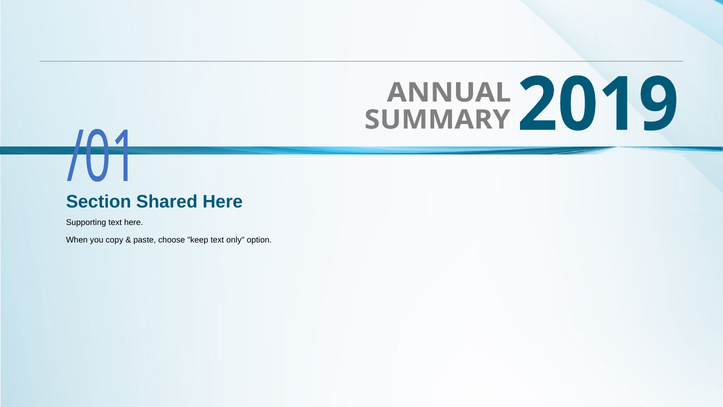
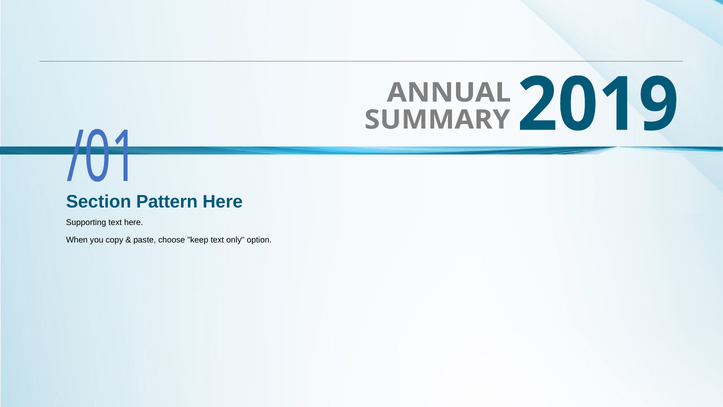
Shared: Shared -> Pattern
